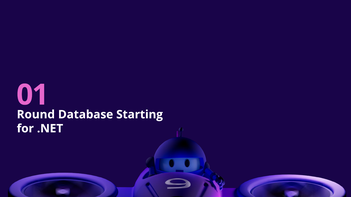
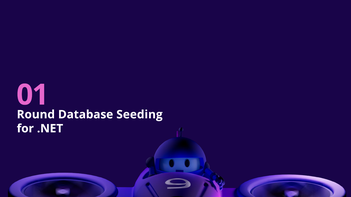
Starting: Starting -> Seeding
